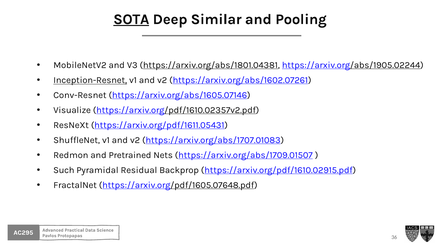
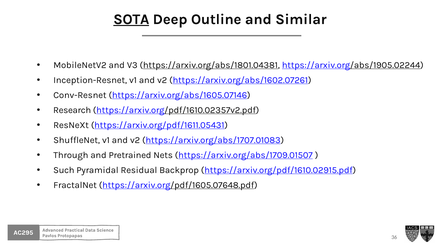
Similar: Similar -> Outline
Pooling: Pooling -> Similar
Inception-Resnet underline: present -> none
Visualize: Visualize -> Research
Redmon: Redmon -> Through
